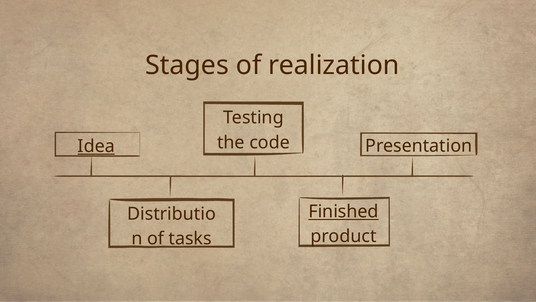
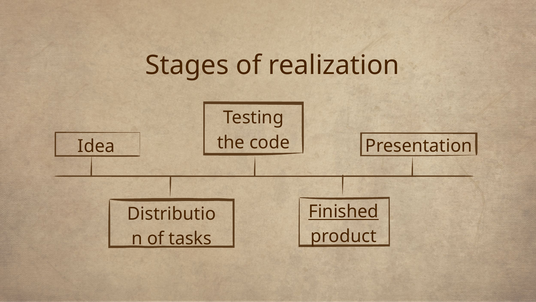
Idea underline: present -> none
